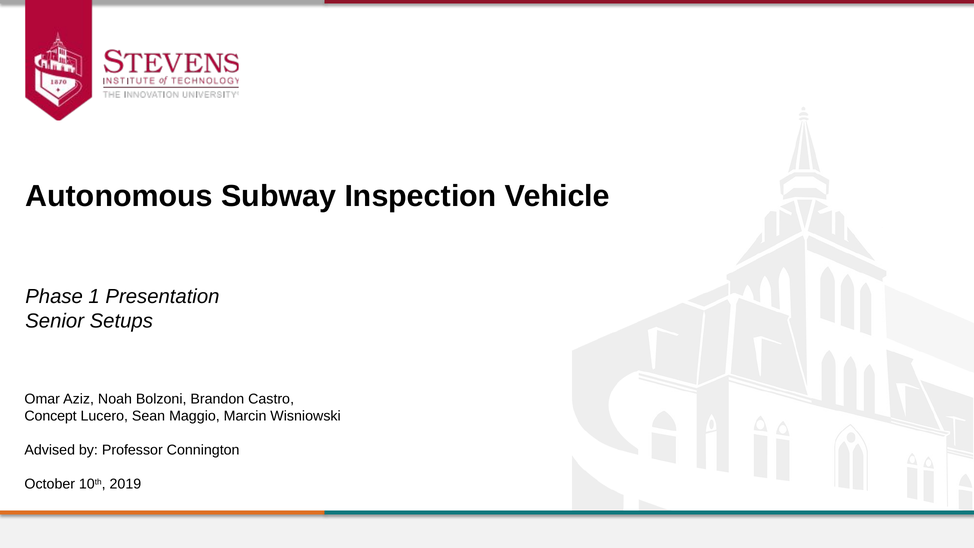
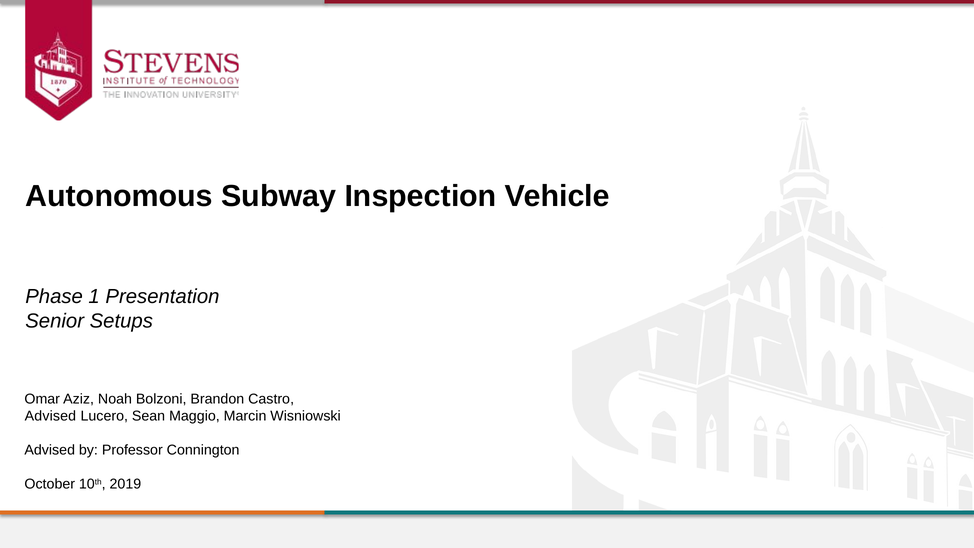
Concept at (51, 416): Concept -> Advised
